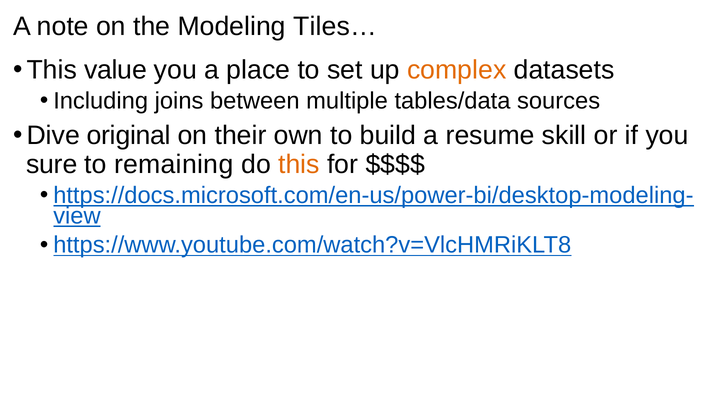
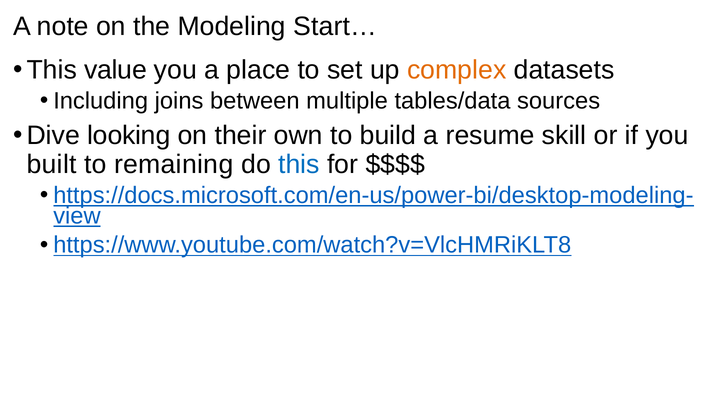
Tiles…: Tiles… -> Start…
original: original -> looking
sure: sure -> built
this at (299, 164) colour: orange -> blue
